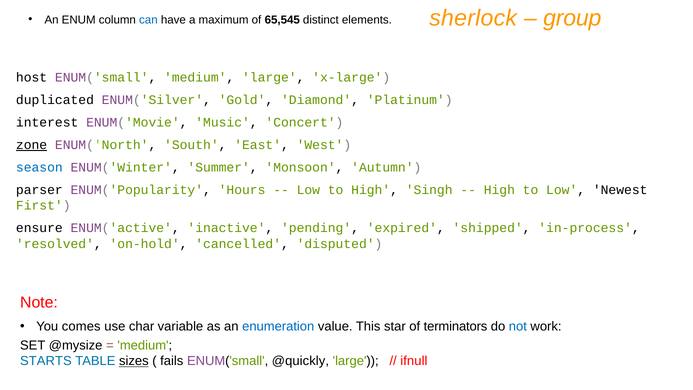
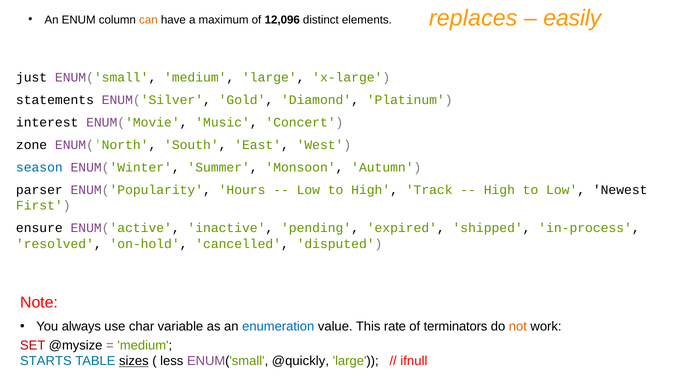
sherlock: sherlock -> replaces
group: group -> easily
can colour: blue -> orange
65,545: 65,545 -> 12,096
host: host -> just
duplicated: duplicated -> statements
zone underline: present -> none
Singh: Singh -> Track
comes: comes -> always
star: star -> rate
not colour: blue -> orange
SET colour: black -> red
fails: fails -> less
